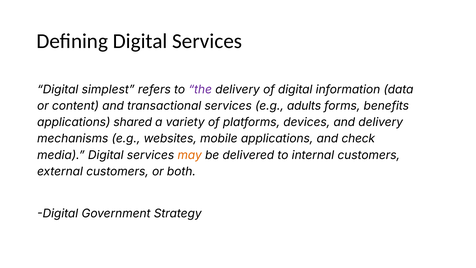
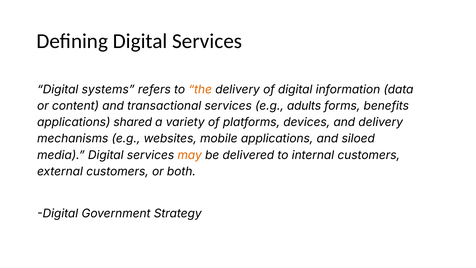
simplest: simplest -> systems
the colour: purple -> orange
check: check -> siloed
